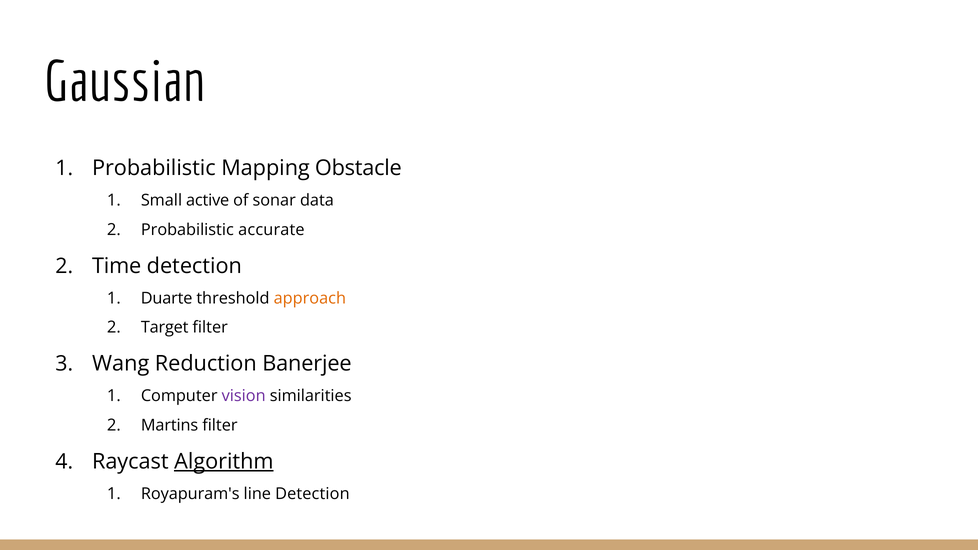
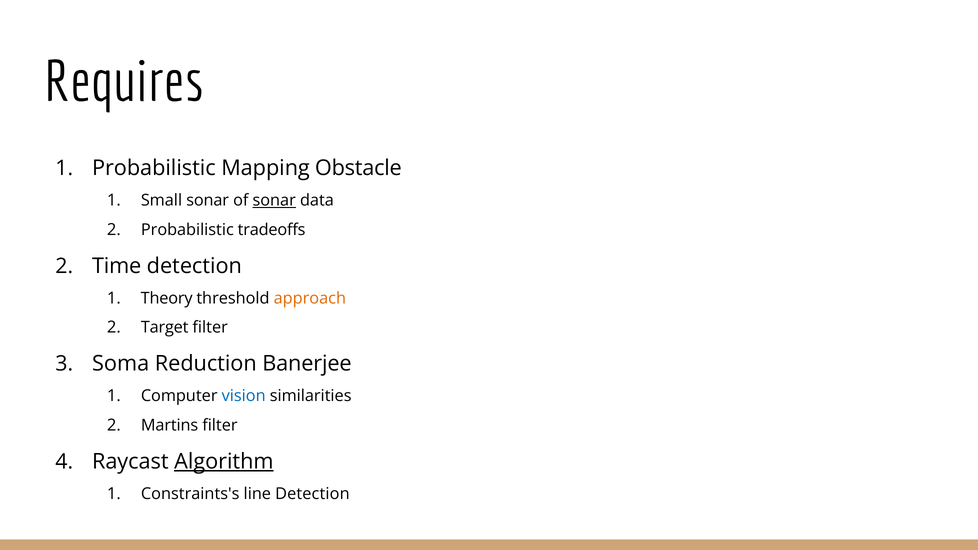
Gaussian: Gaussian -> Requires
Small active: active -> sonar
sonar at (274, 201) underline: none -> present
accurate: accurate -> tradeoffs
Duarte: Duarte -> Theory
Wang: Wang -> Soma
vision colour: purple -> blue
Royapuram's: Royapuram's -> Constraints's
